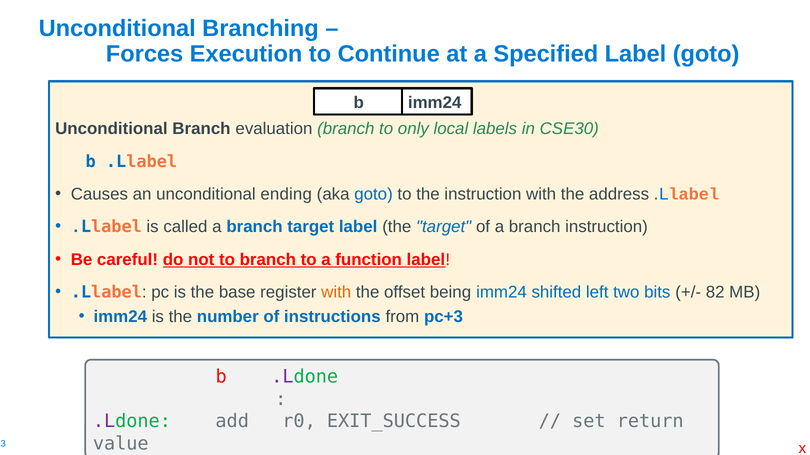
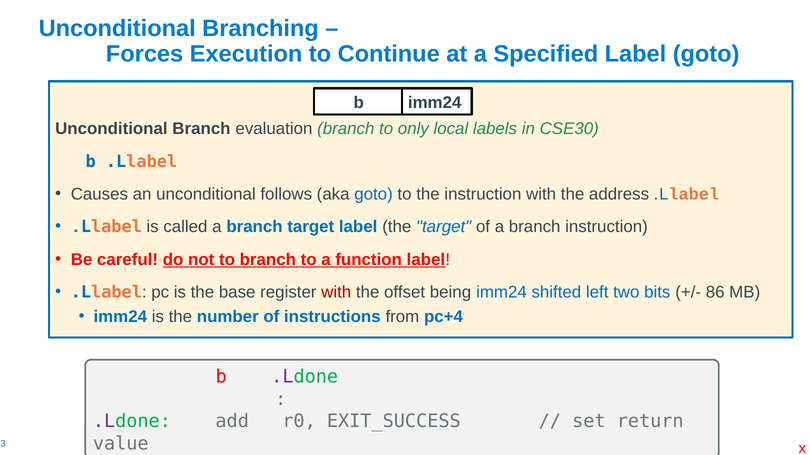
ending: ending -> follows
with at (336, 293) colour: orange -> red
82: 82 -> 86
pc+3: pc+3 -> pc+4
